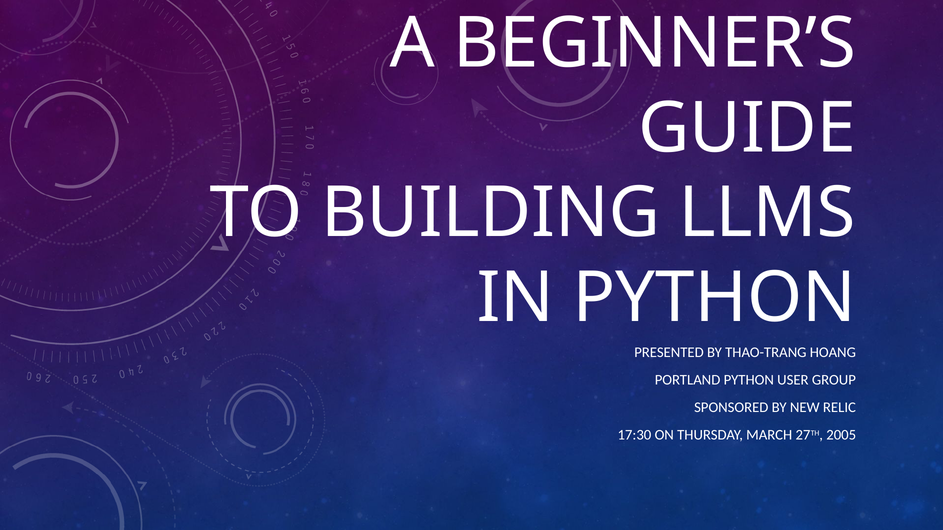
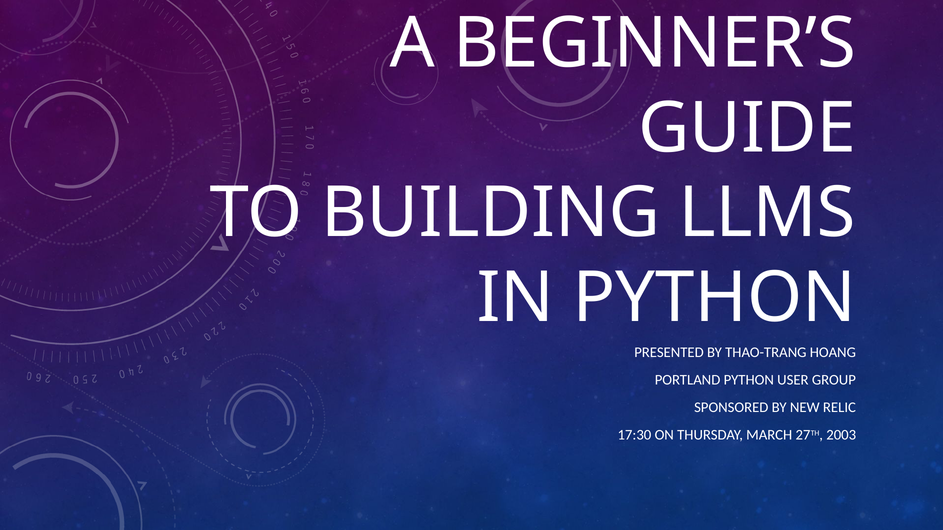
2005: 2005 -> 2003
